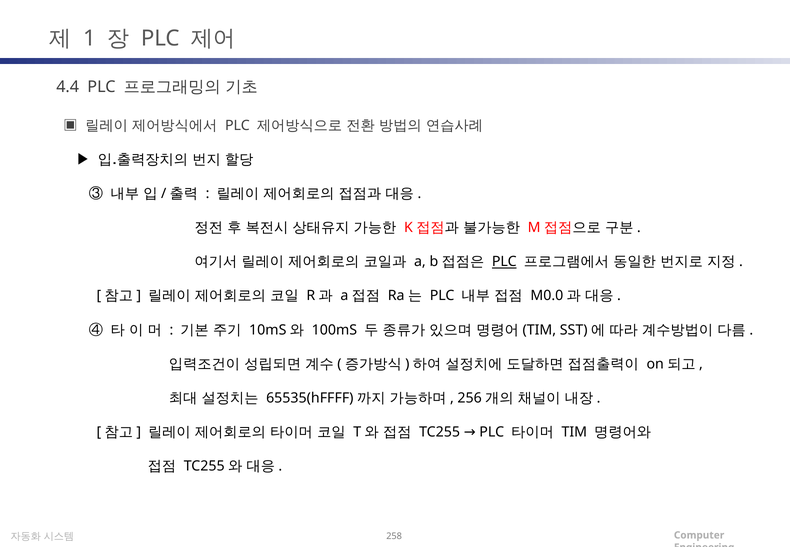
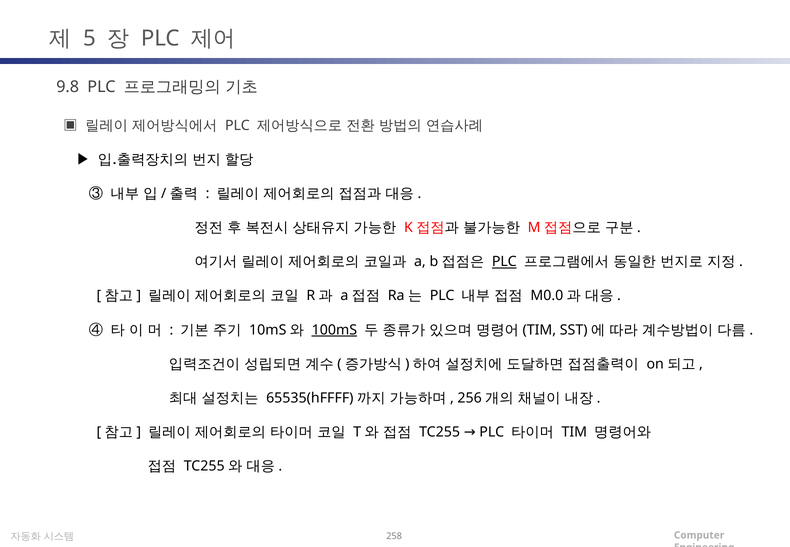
1: 1 -> 5
4.4: 4.4 -> 9.8
100mS underline: none -> present
